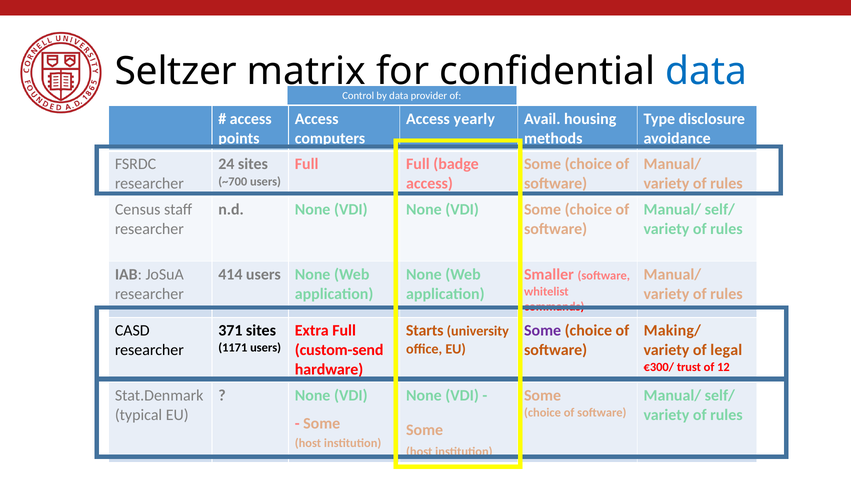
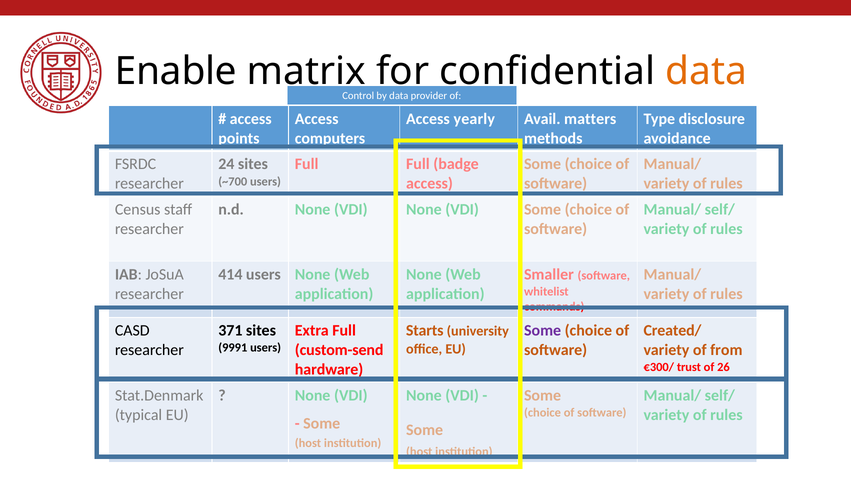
Seltzer: Seltzer -> Enable
data at (706, 71) colour: blue -> orange
housing: housing -> matters
Making/: Making/ -> Created/
1171: 1171 -> 9991
legal: legal -> from
12: 12 -> 26
